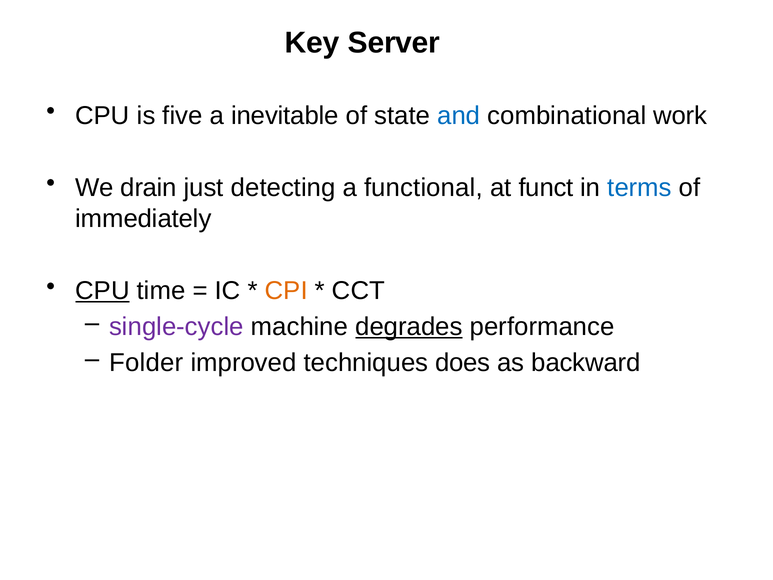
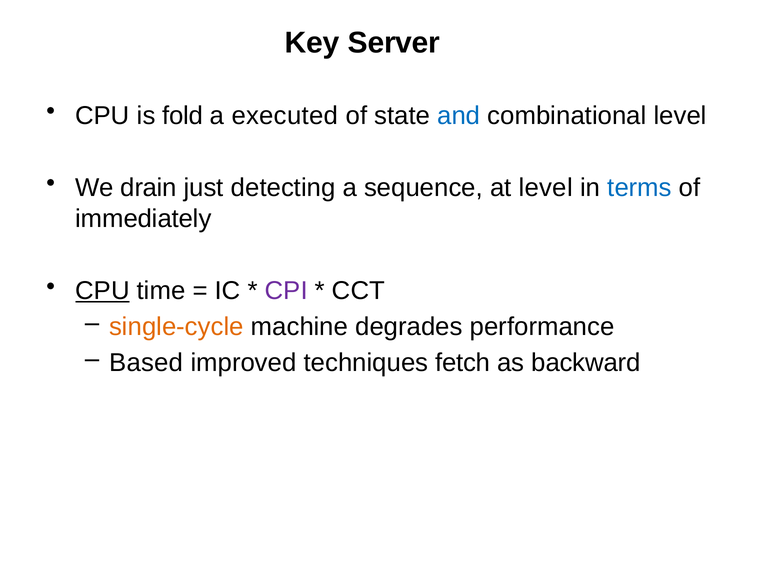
five: five -> fold
inevitable: inevitable -> executed
combinational work: work -> level
functional: functional -> sequence
at funct: funct -> level
CPI colour: orange -> purple
single-cycle colour: purple -> orange
degrades underline: present -> none
Folder: Folder -> Based
does: does -> fetch
